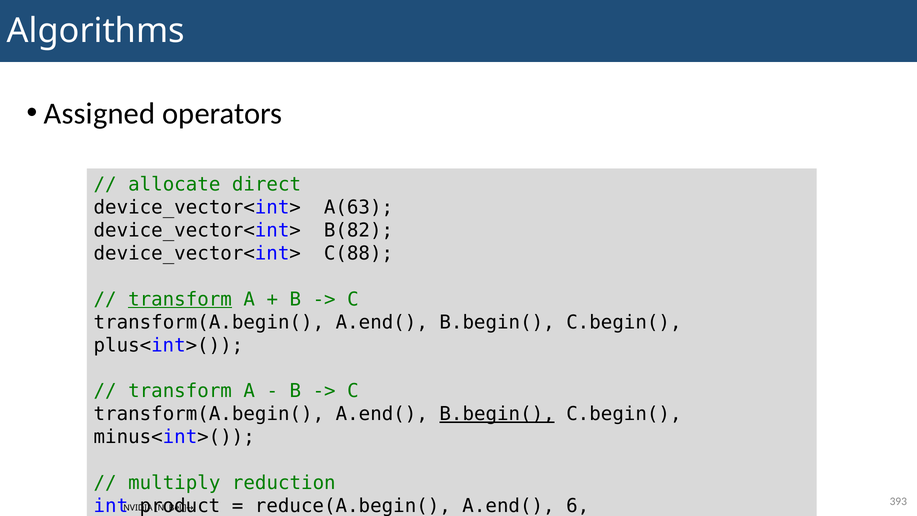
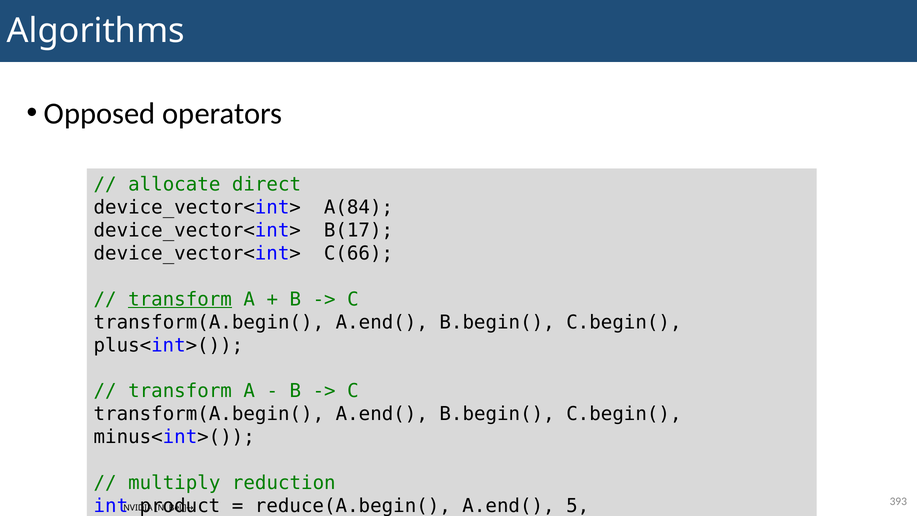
Assigned: Assigned -> Opposed
A(63: A(63 -> A(84
B(82: B(82 -> B(17
C(88: C(88 -> C(66
B.begin( at (497, 414) underline: present -> none
6: 6 -> 5
